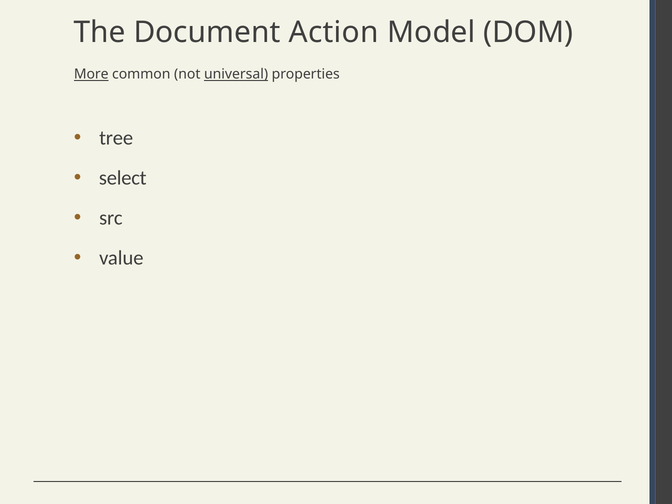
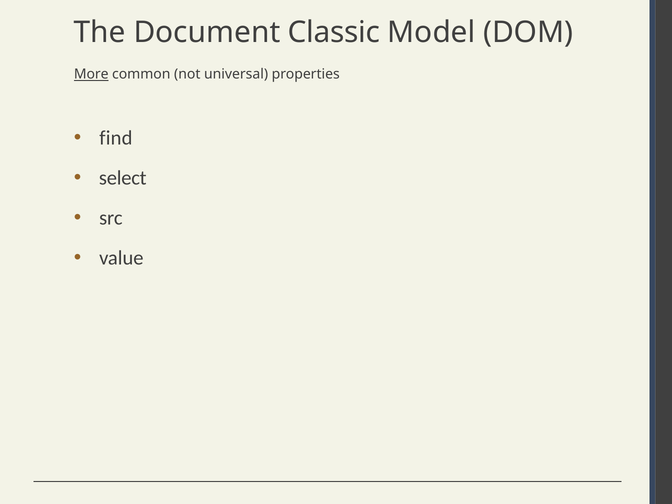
Action: Action -> Classic
universal underline: present -> none
tree: tree -> find
